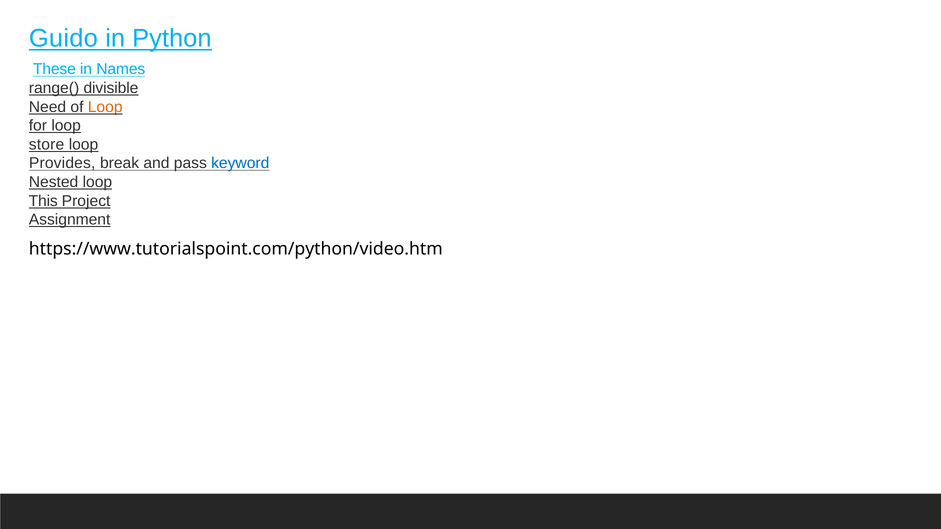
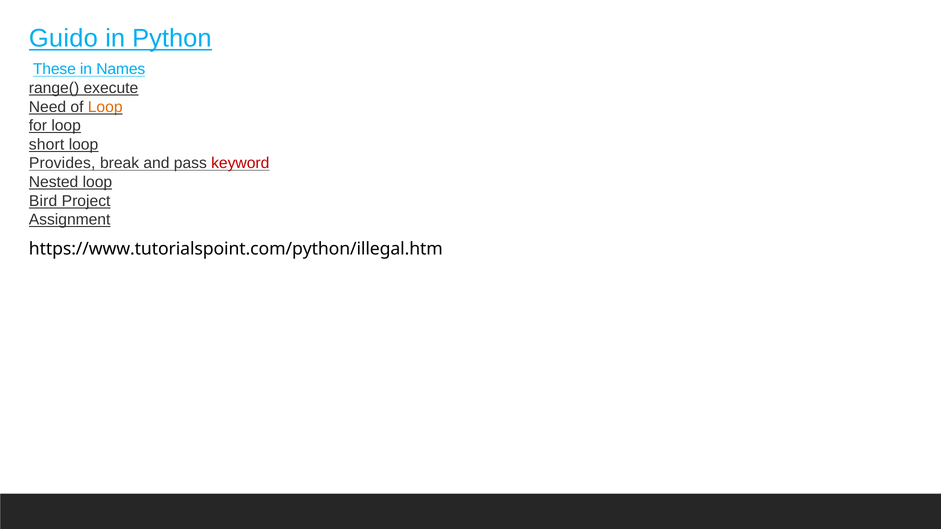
divisible: divisible -> execute
store: store -> short
keyword colour: blue -> red
This: This -> Bird
https://www.tutorialspoint.com/python/video.htm: https://www.tutorialspoint.com/python/video.htm -> https://www.tutorialspoint.com/python/illegal.htm
